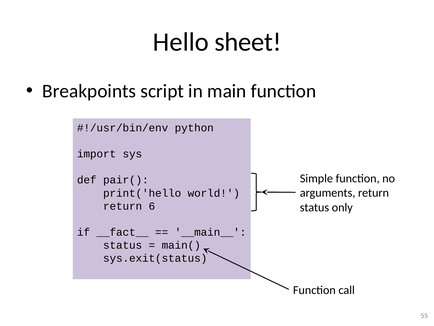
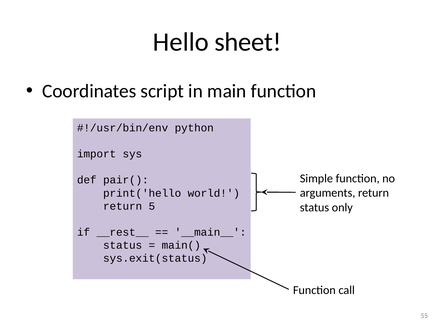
Breakpoints: Breakpoints -> Coordinates
6: 6 -> 5
__fact__: __fact__ -> __rest__
